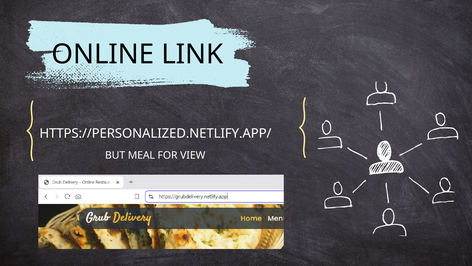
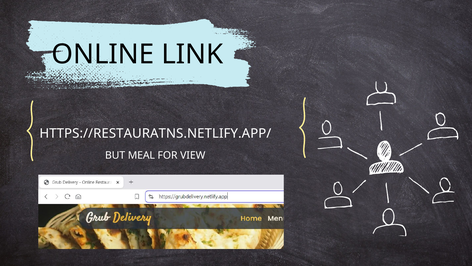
HTTPS://PERSONALIZED.NETLIFY.APP/: HTTPS://PERSONALIZED.NETLIFY.APP/ -> HTTPS://RESTAURATNS.NETLIFY.APP/
